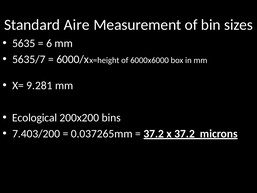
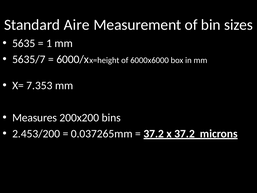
6: 6 -> 1
9.281: 9.281 -> 7.353
Ecological: Ecological -> Measures
7.403/200: 7.403/200 -> 2.453/200
